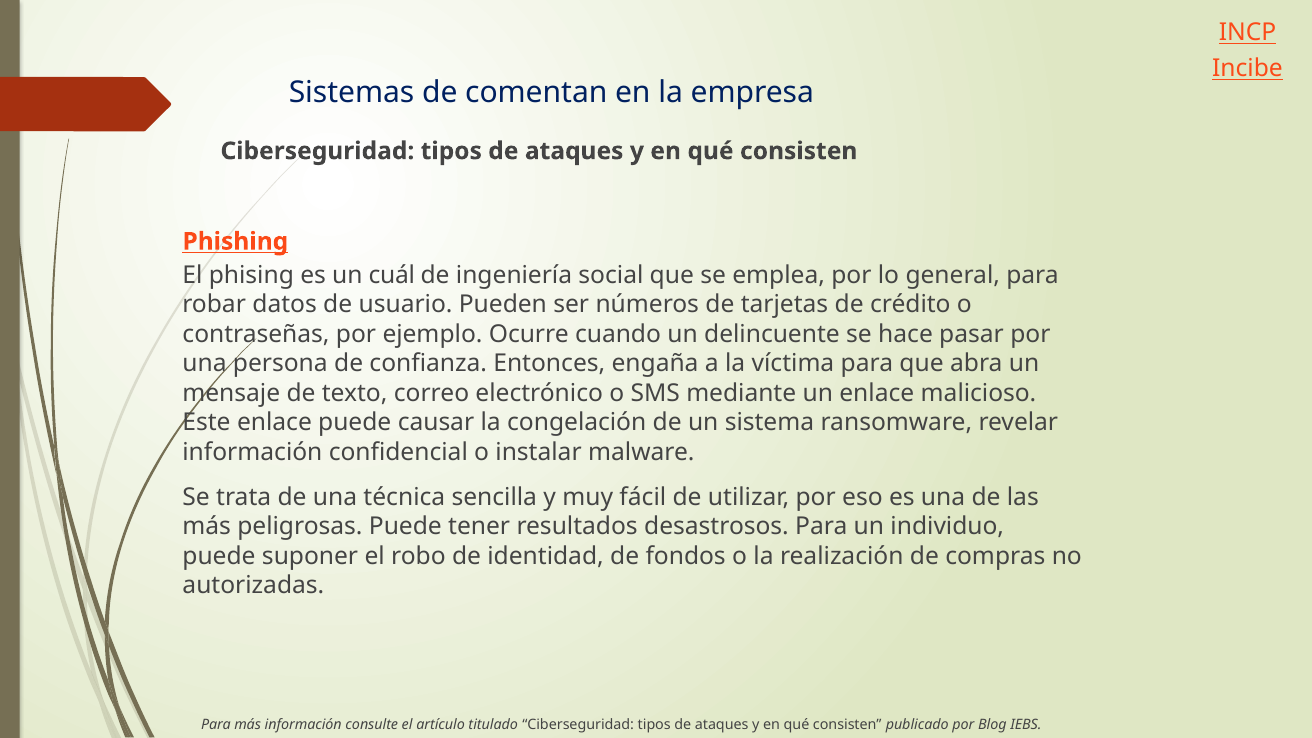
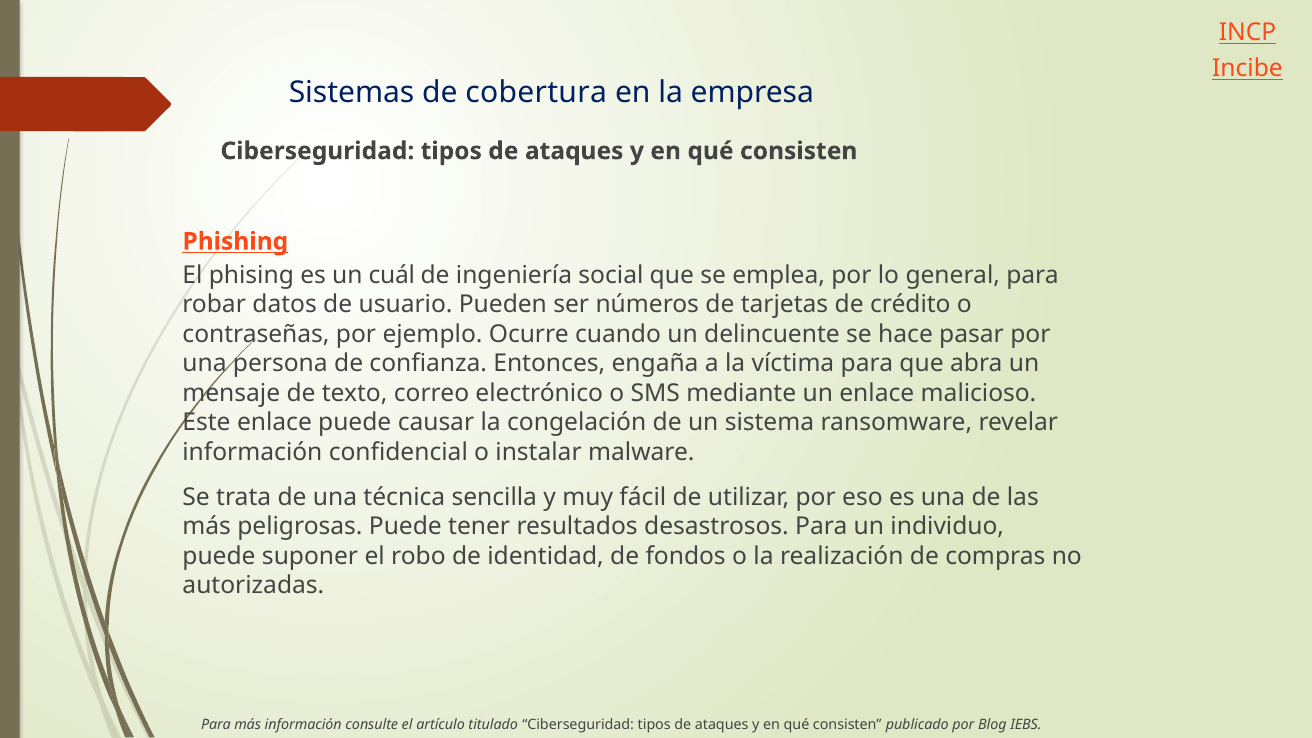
comentan: comentan -> cobertura
